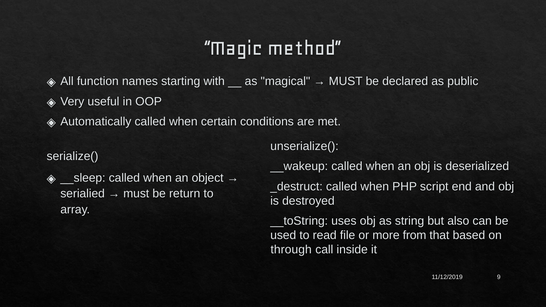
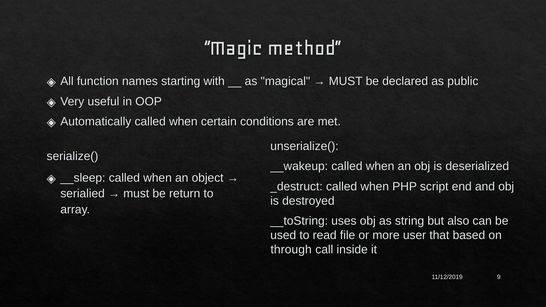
from: from -> user
